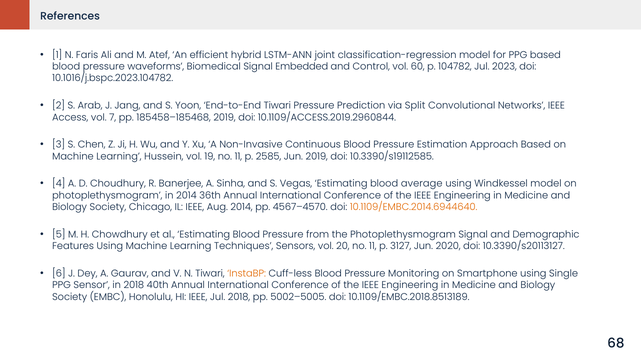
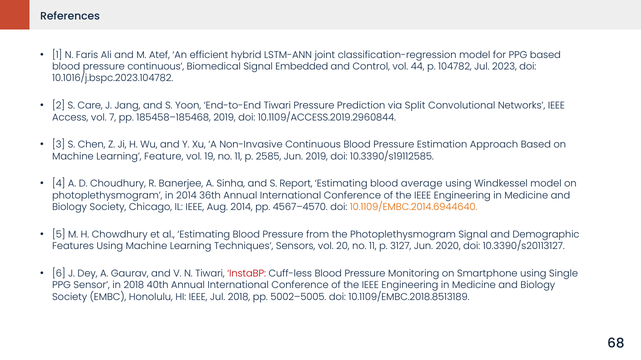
pressure waveforms: waveforms -> continuous
60: 60 -> 44
Arab: Arab -> Care
Hussein: Hussein -> Feature
Vegas: Vegas -> Report
InstaBP colour: orange -> red
